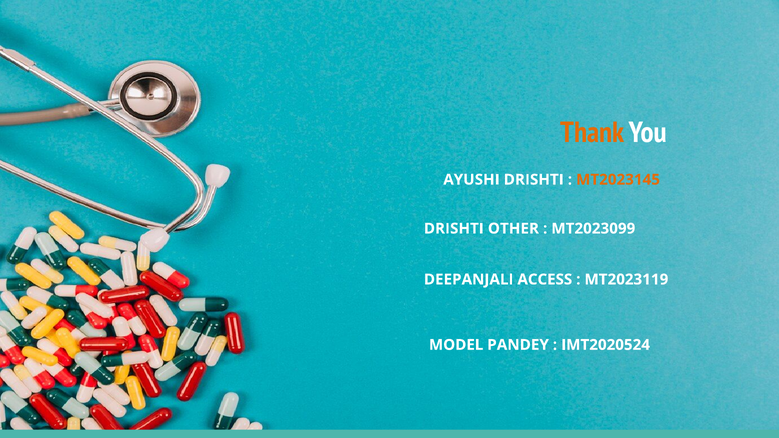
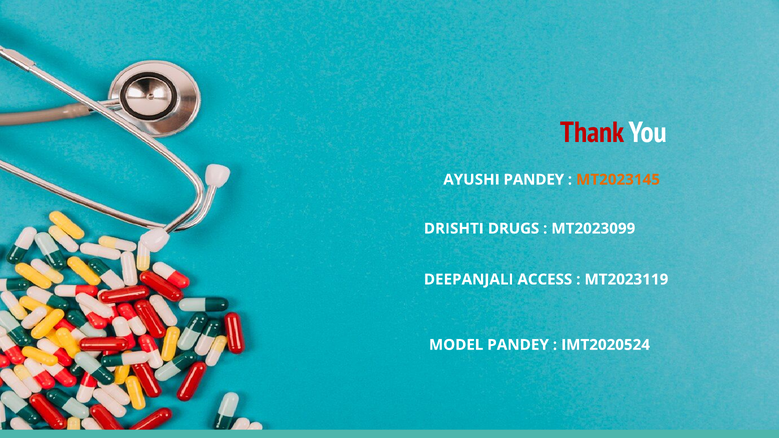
Thank colour: orange -> red
AYUSHI DRISHTI: DRISHTI -> PANDEY
OTHER: OTHER -> DRUGS
